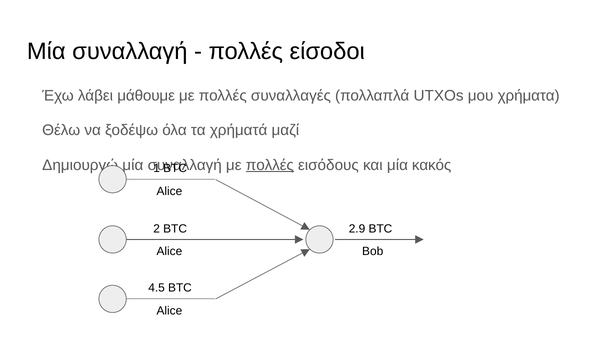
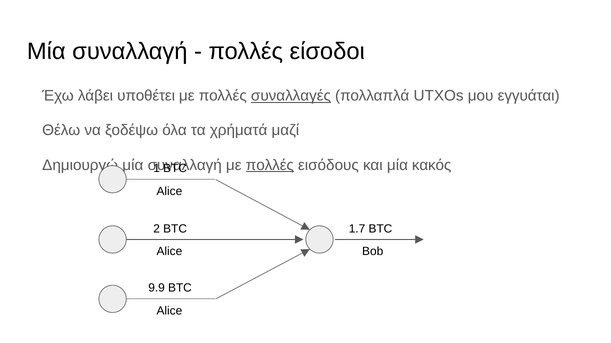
μάθουμε: μάθουμε -> υποθέτει
συναλλαγές underline: none -> present
χρήματα: χρήματα -> εγγυάται
2.9: 2.9 -> 1.7
4.5: 4.5 -> 9.9
